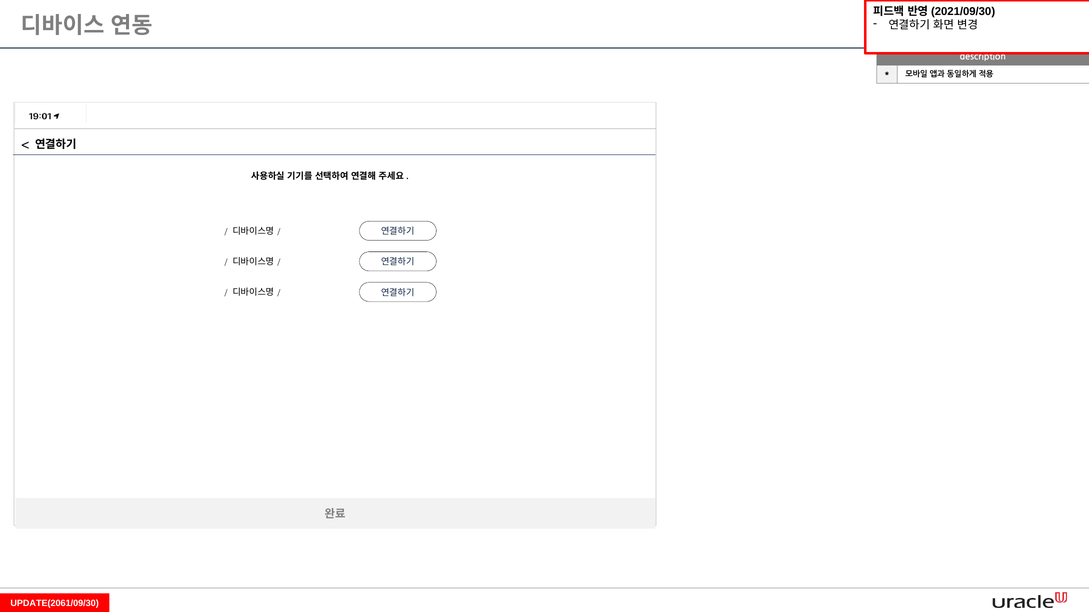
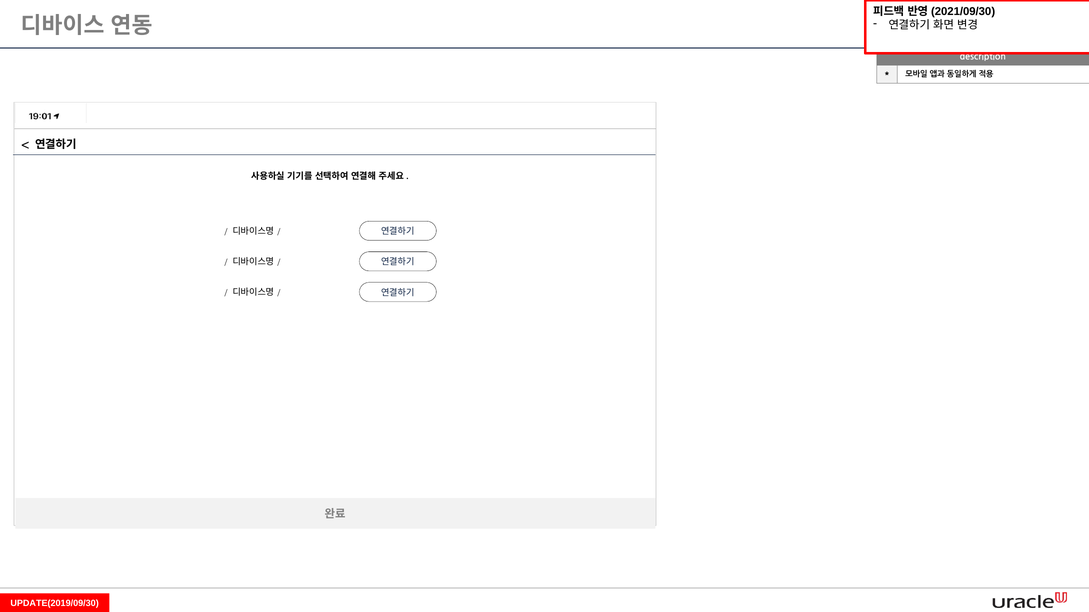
UPDATE(2061/09/30: UPDATE(2061/09/30 -> UPDATE(2019/09/30
